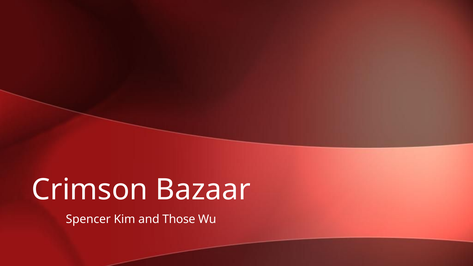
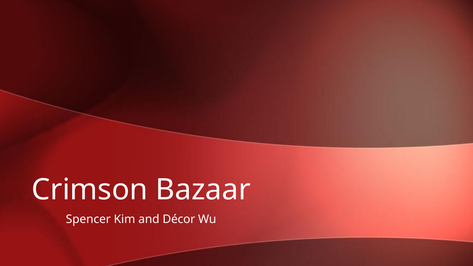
Those: Those -> Décor
